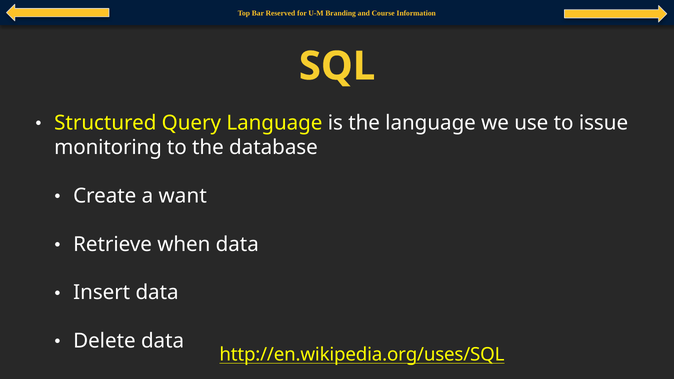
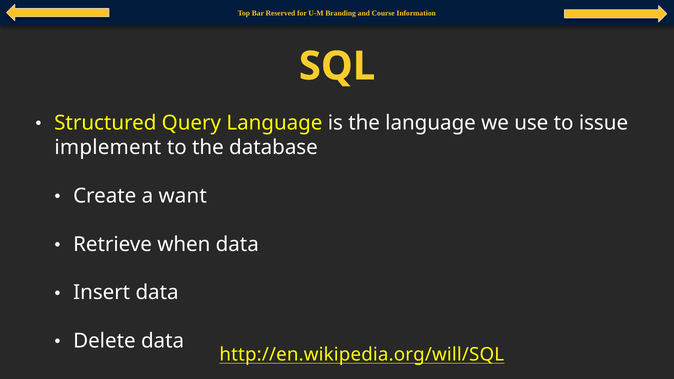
monitoring: monitoring -> implement
http://en.wikipedia.org/uses/SQL: http://en.wikipedia.org/uses/SQL -> http://en.wikipedia.org/will/SQL
